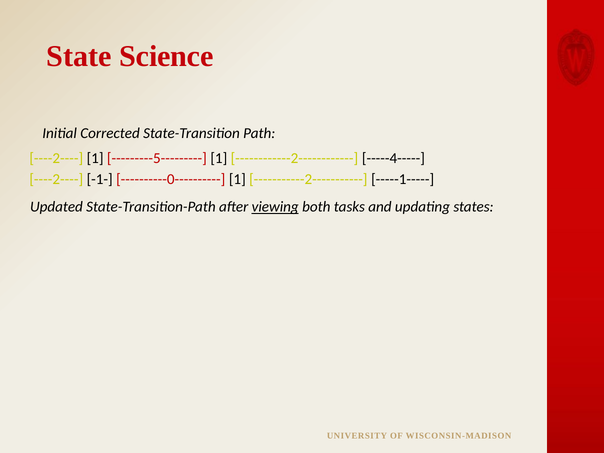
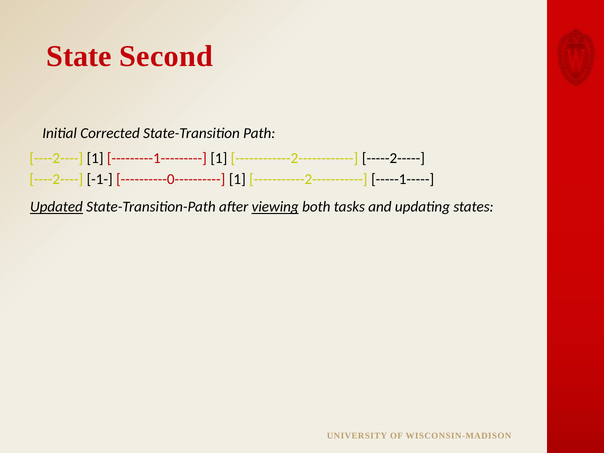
Science: Science -> Second
---------5---------: ---------5--------- -> ---------1---------
-----4-----: -----4----- -> -----2-----
Updated underline: none -> present
